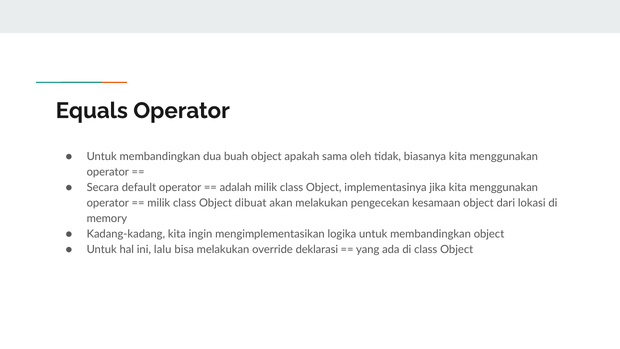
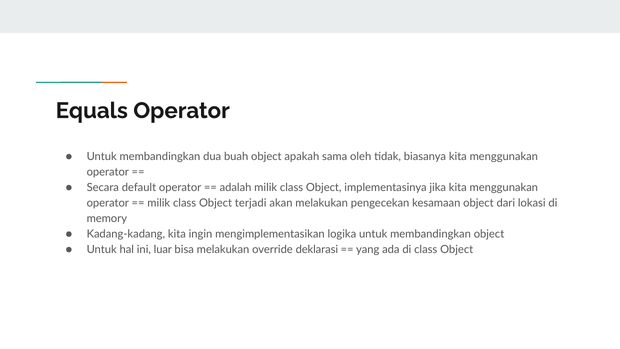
dibuat: dibuat -> terjadi
lalu: lalu -> luar
